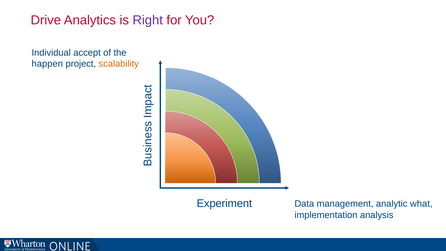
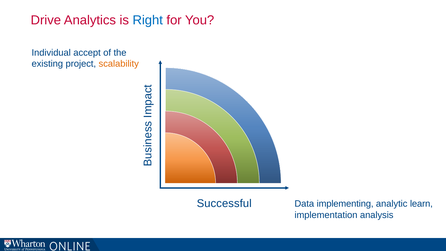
Right colour: purple -> blue
happen: happen -> existing
Experiment: Experiment -> Successful
management: management -> implementing
what: what -> learn
